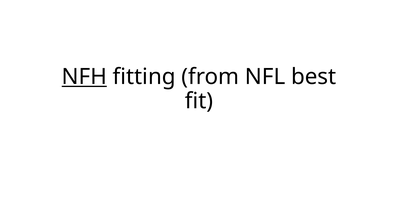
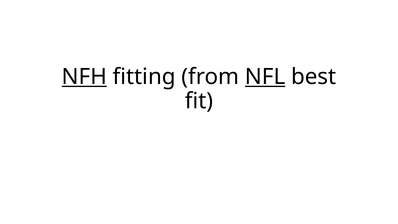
NFL underline: none -> present
